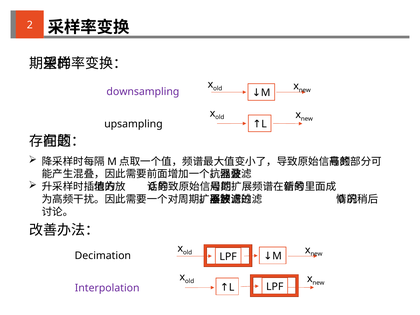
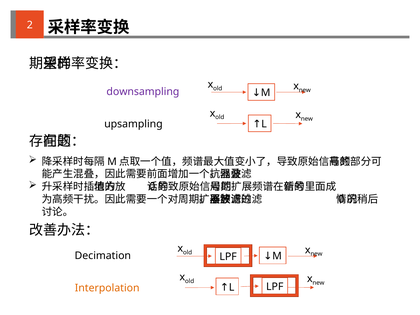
Interpolation colour: purple -> orange
